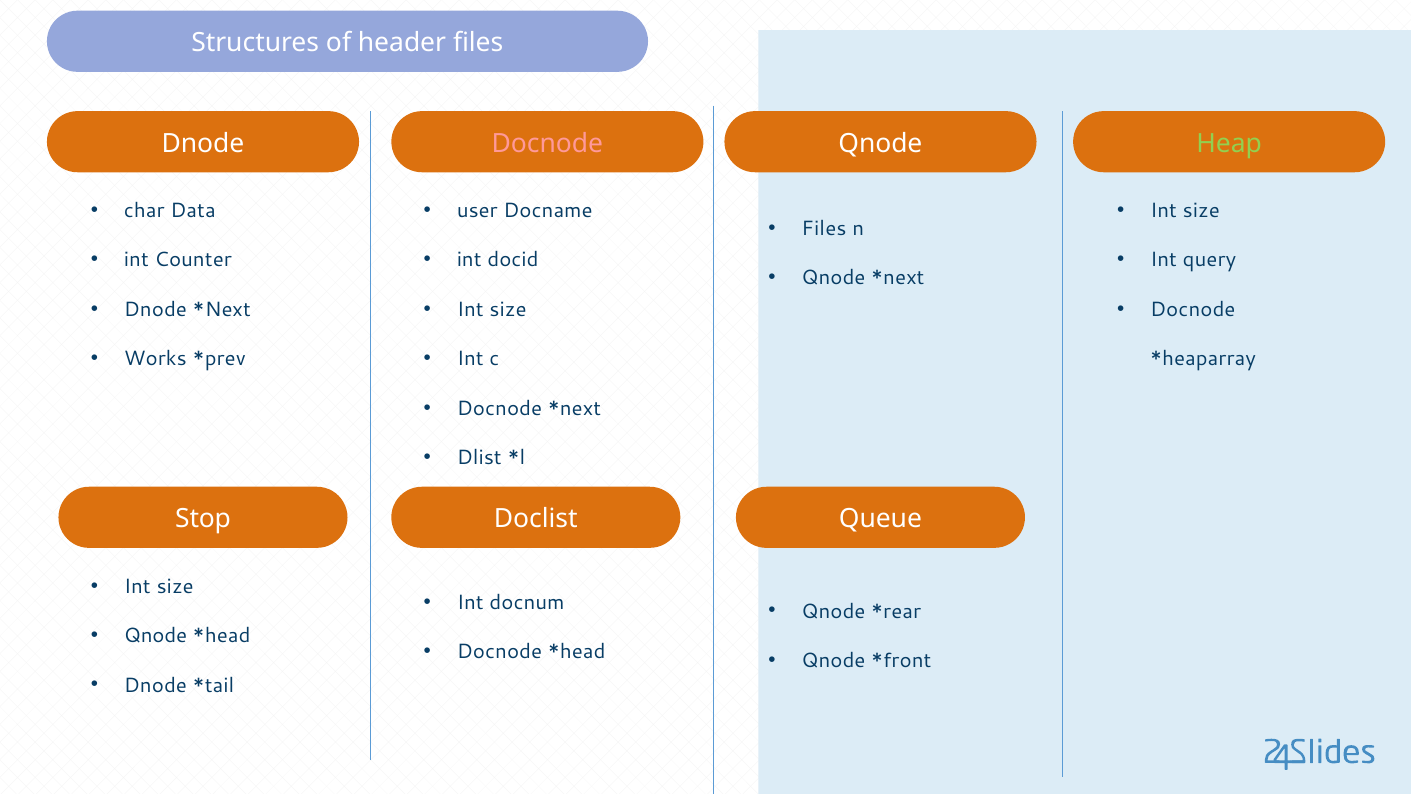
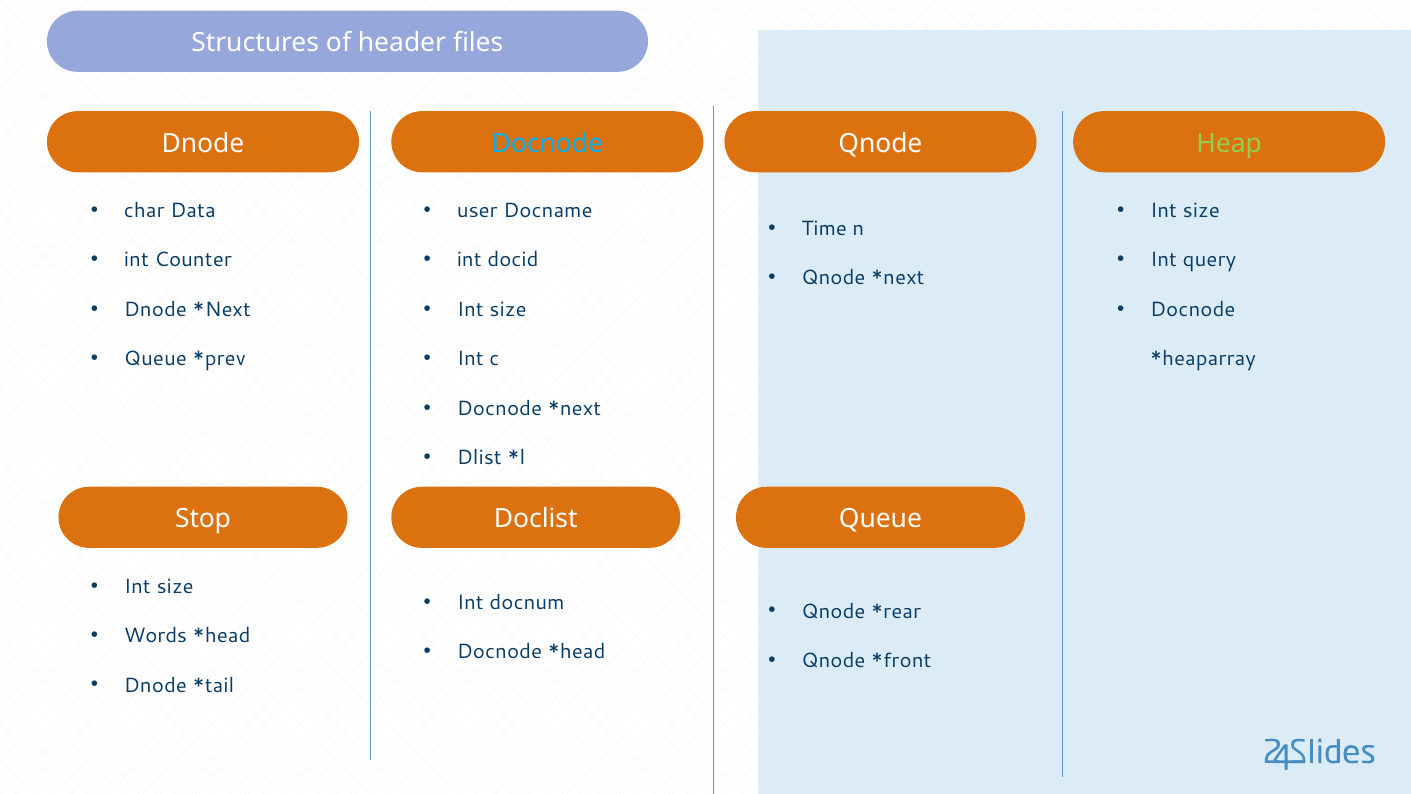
Docnode at (547, 143) colour: pink -> light blue
Files at (824, 228): Files -> Time
Works at (155, 359): Works -> Queue
Qnode at (156, 636): Qnode -> Words
